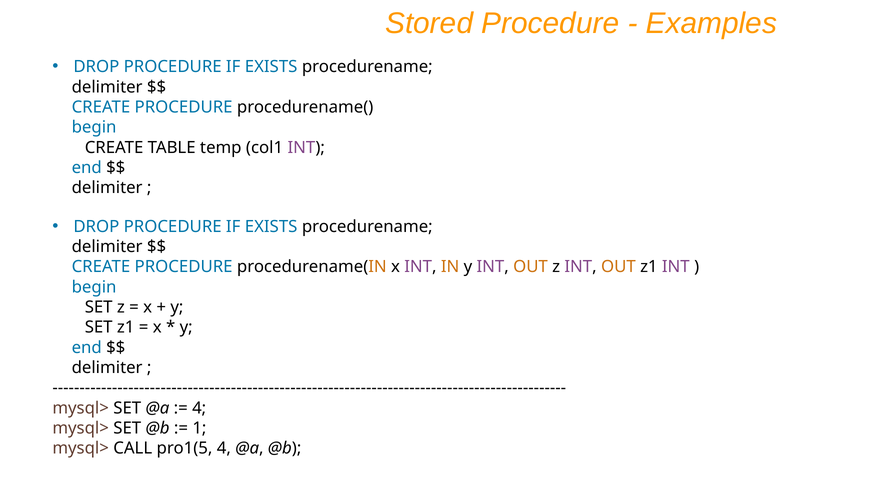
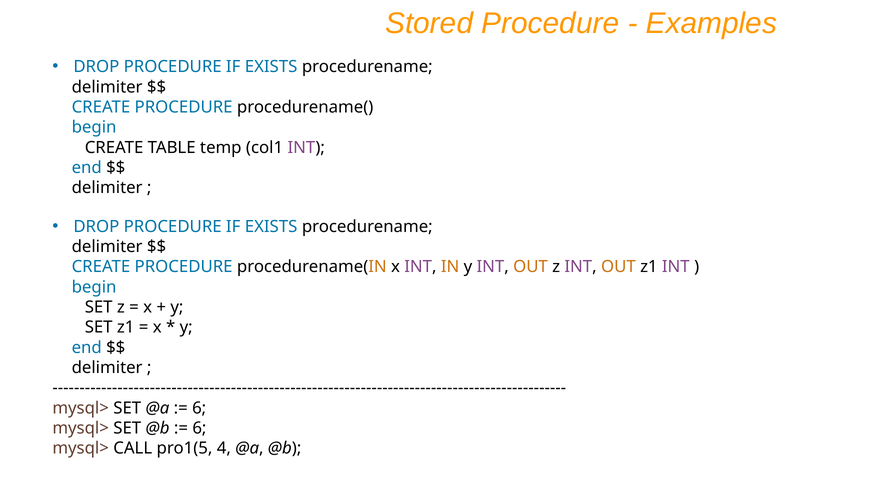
4 at (199, 408): 4 -> 6
1 at (199, 428): 1 -> 6
